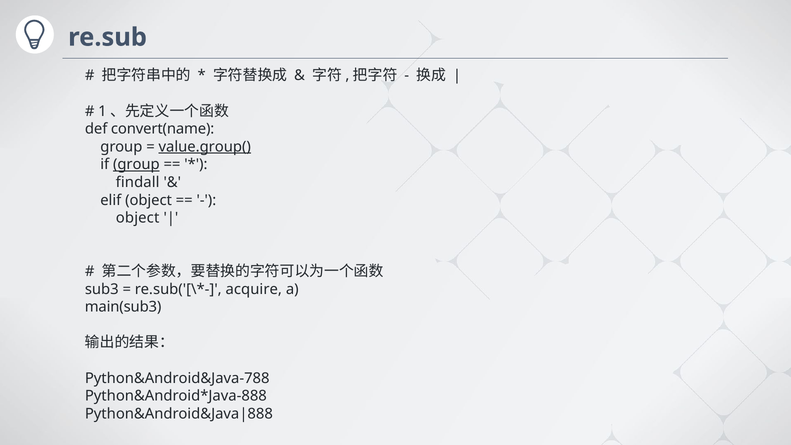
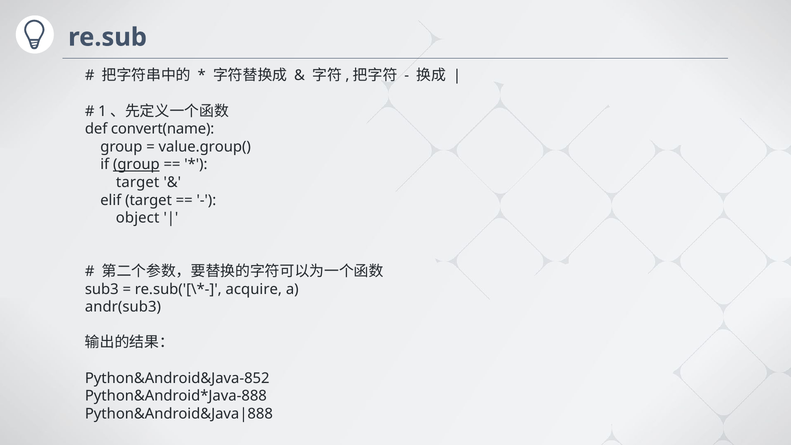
value.group( underline: present -> none
findall at (138, 182): findall -> target
elif object: object -> target
main(sub3: main(sub3 -> andr(sub3
Python&Android&Java-788: Python&Android&Java-788 -> Python&Android&Java-852
